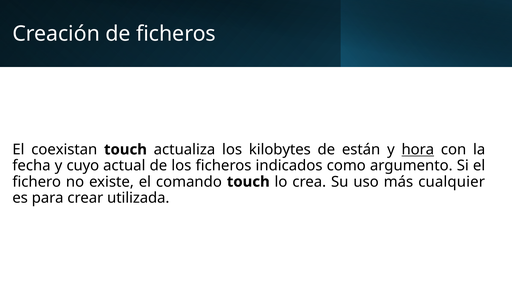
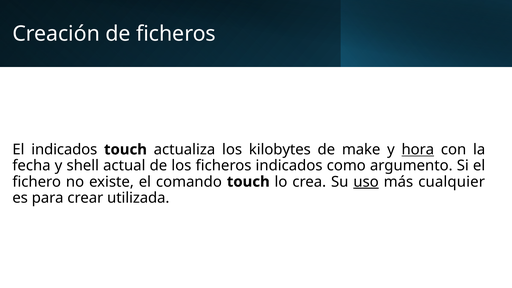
El coexistan: coexistan -> indicados
están: están -> make
cuyo: cuyo -> shell
uso underline: none -> present
